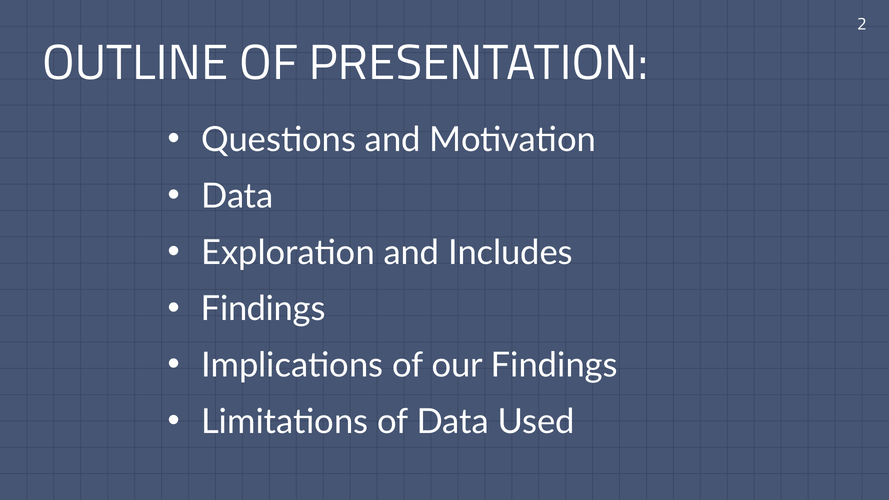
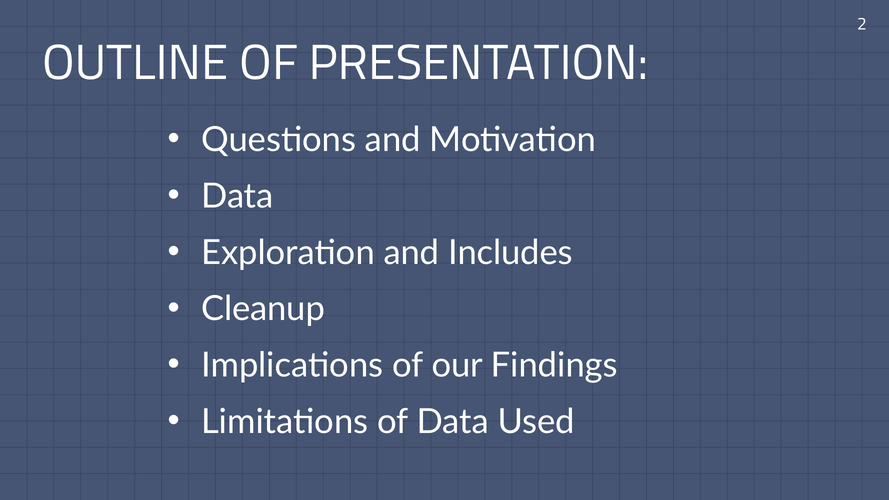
Findings at (263, 309): Findings -> Cleanup
